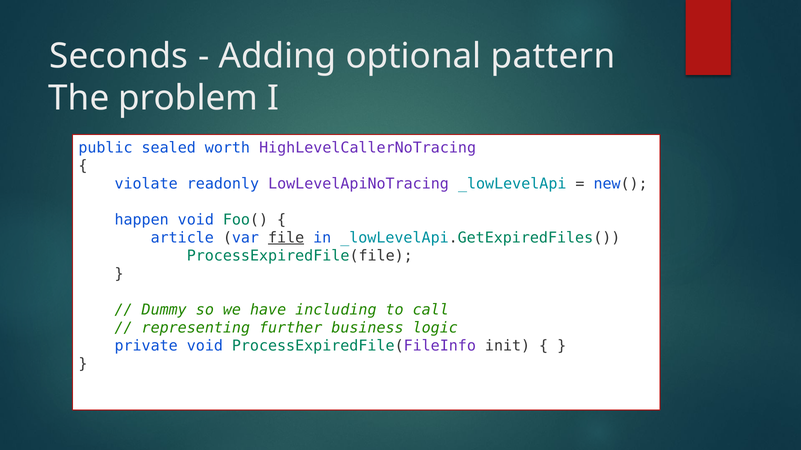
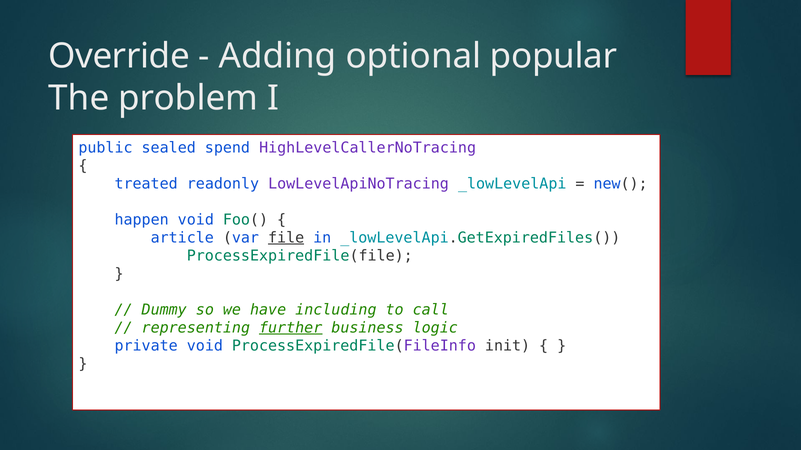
Seconds: Seconds -> Override
pattern: pattern -> popular
worth: worth -> spend
violate: violate -> treated
further underline: none -> present
